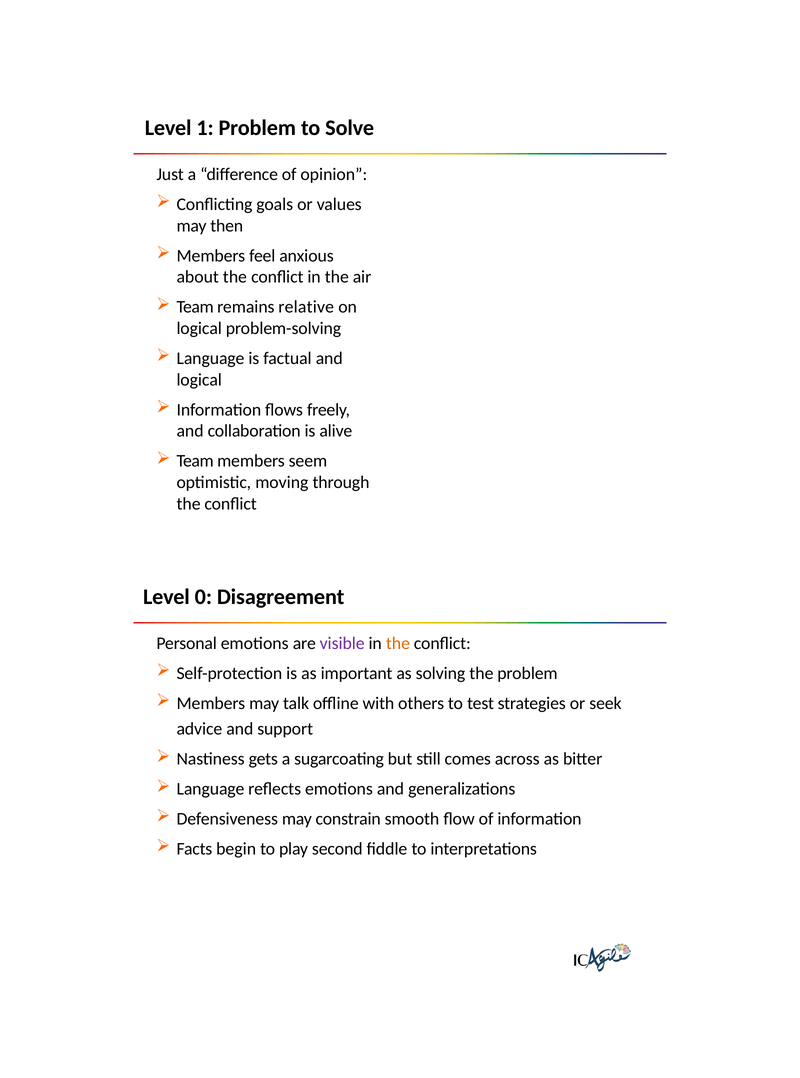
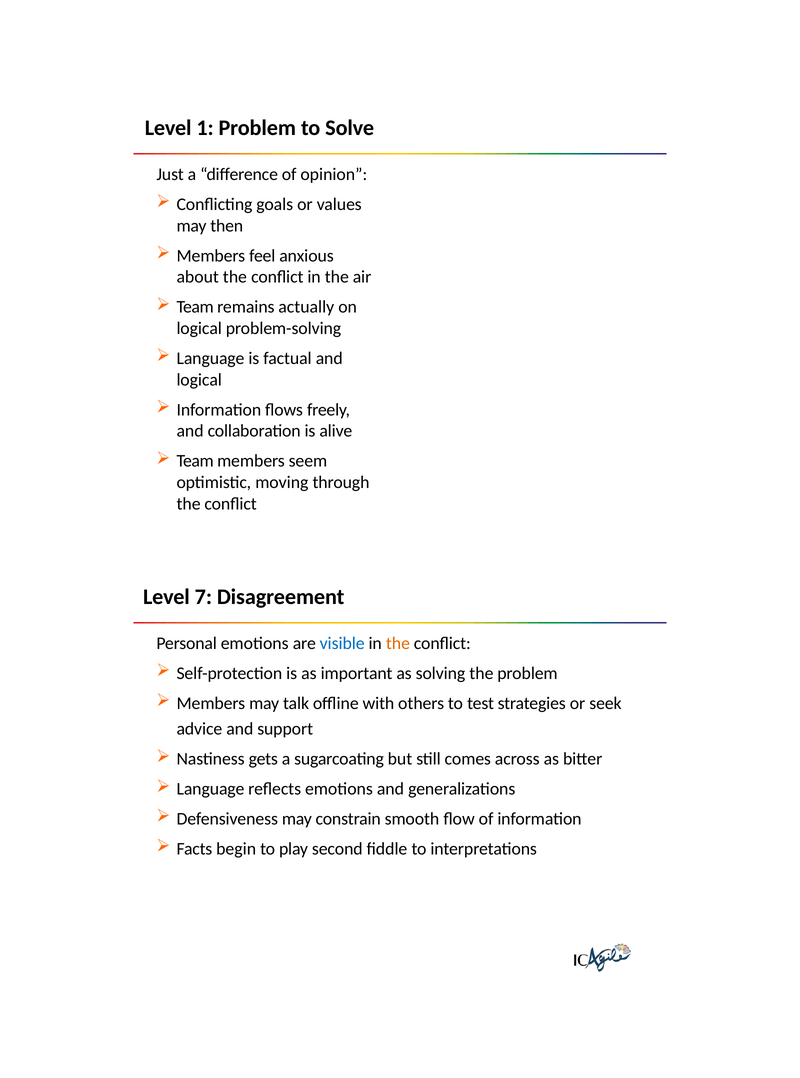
relative: relative -> actually
0: 0 -> 7
visible colour: purple -> blue
